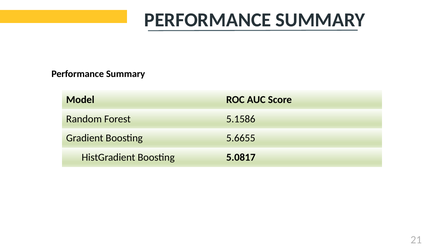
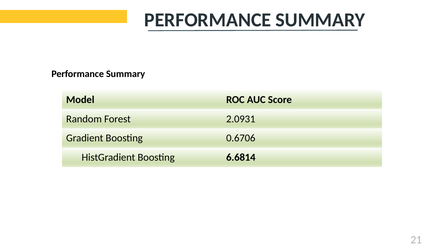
5.1586: 5.1586 -> 2.0931
5.6655: 5.6655 -> 0.6706
5.0817: 5.0817 -> 6.6814
